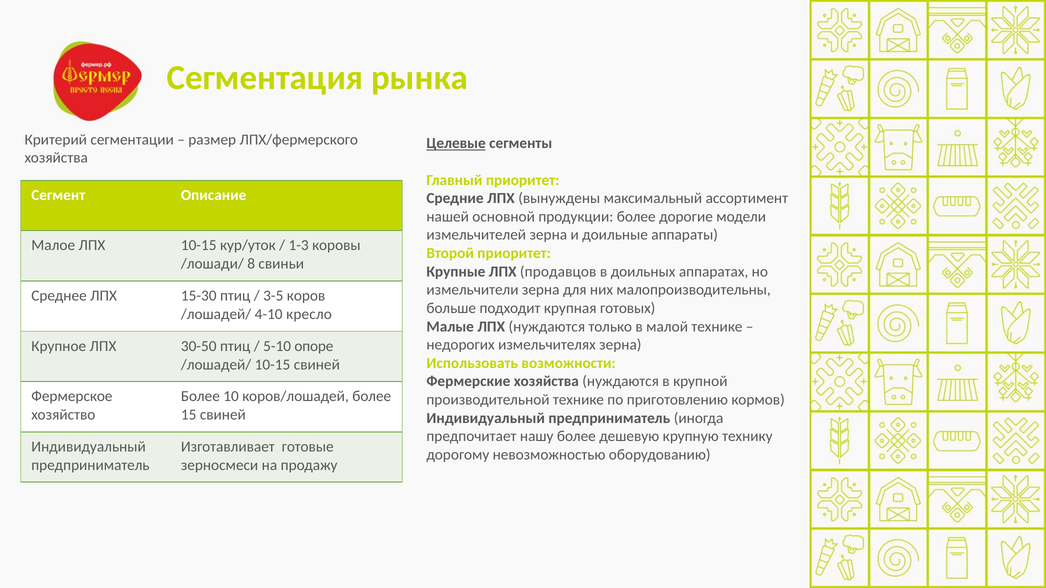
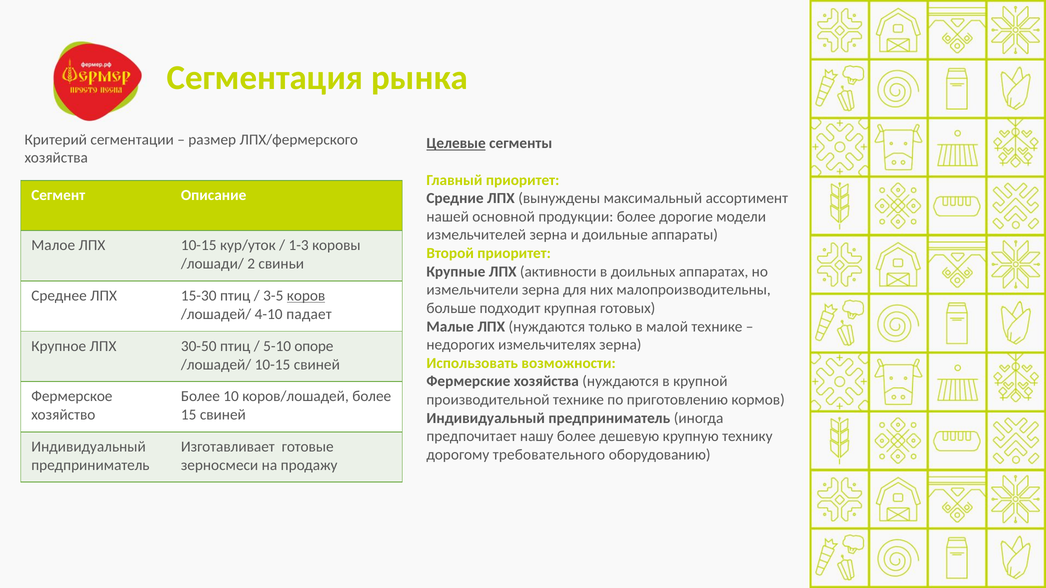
8: 8 -> 2
продавцов: продавцов -> активности
коров underline: none -> present
кресло: кресло -> падает
невозможностью: невозможностью -> требовательного
